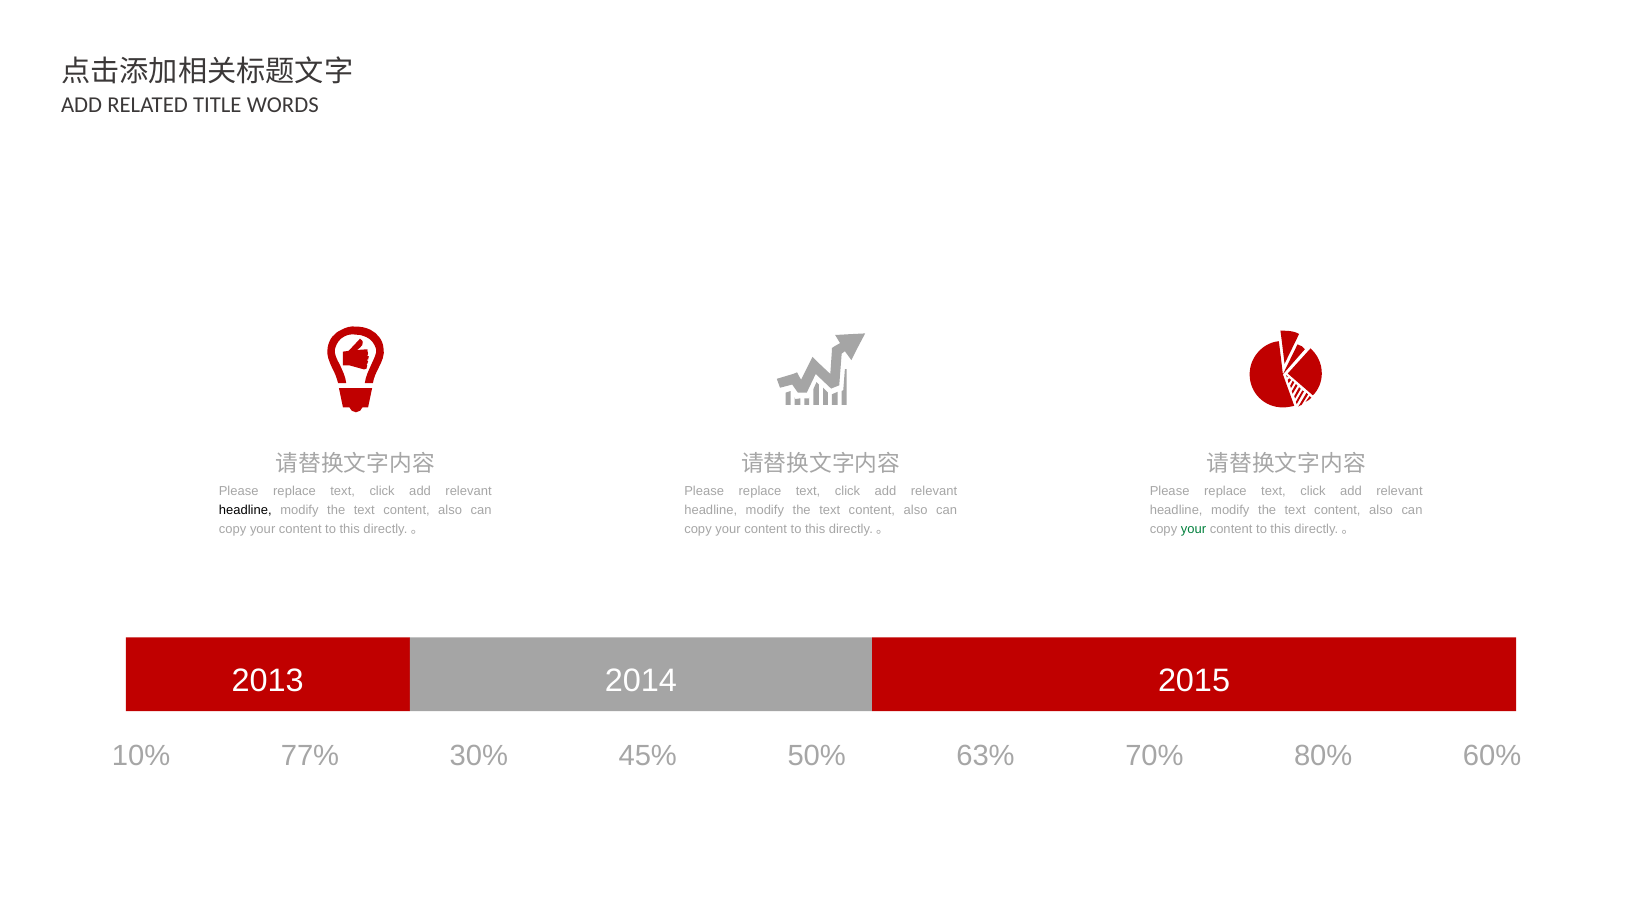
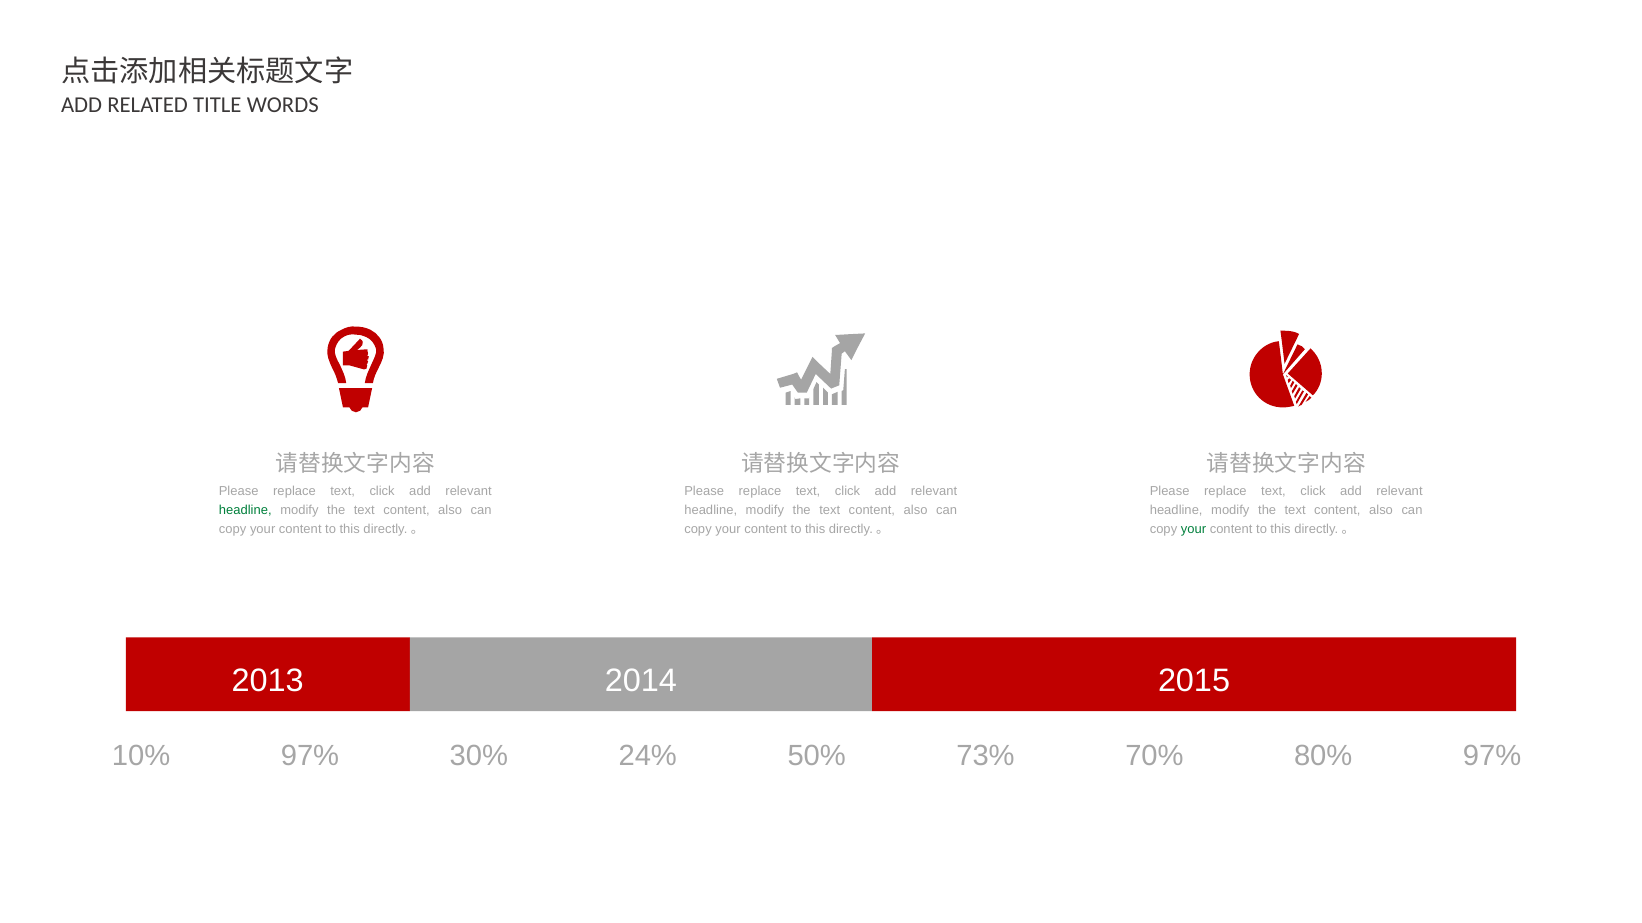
headline at (245, 511) colour: black -> green
10% 77%: 77% -> 97%
45%: 45% -> 24%
63%: 63% -> 73%
80% 60%: 60% -> 97%
